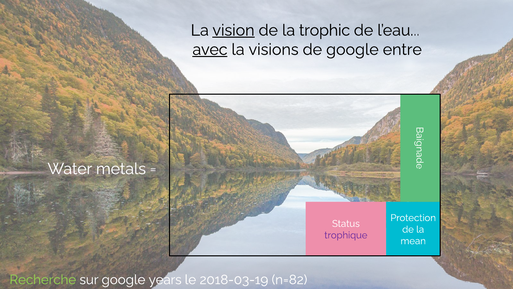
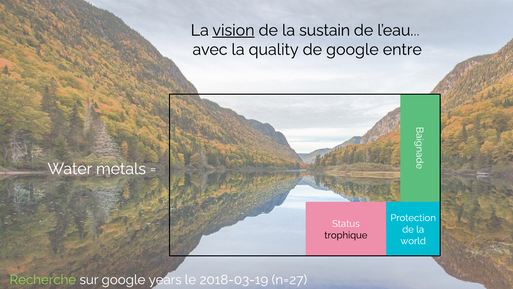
trophic: trophic -> sustain
avec underline: present -> none
visions: visions -> quality
trophique colour: purple -> black
mean: mean -> world
n=82: n=82 -> n=27
